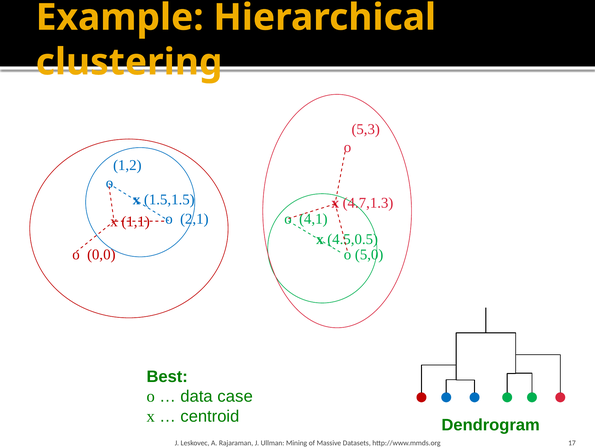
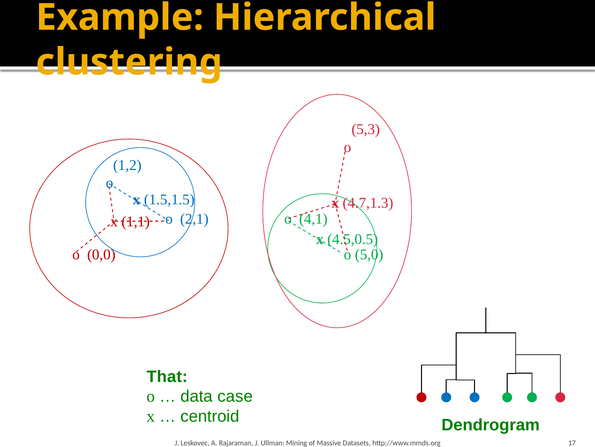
Best: Best -> That
